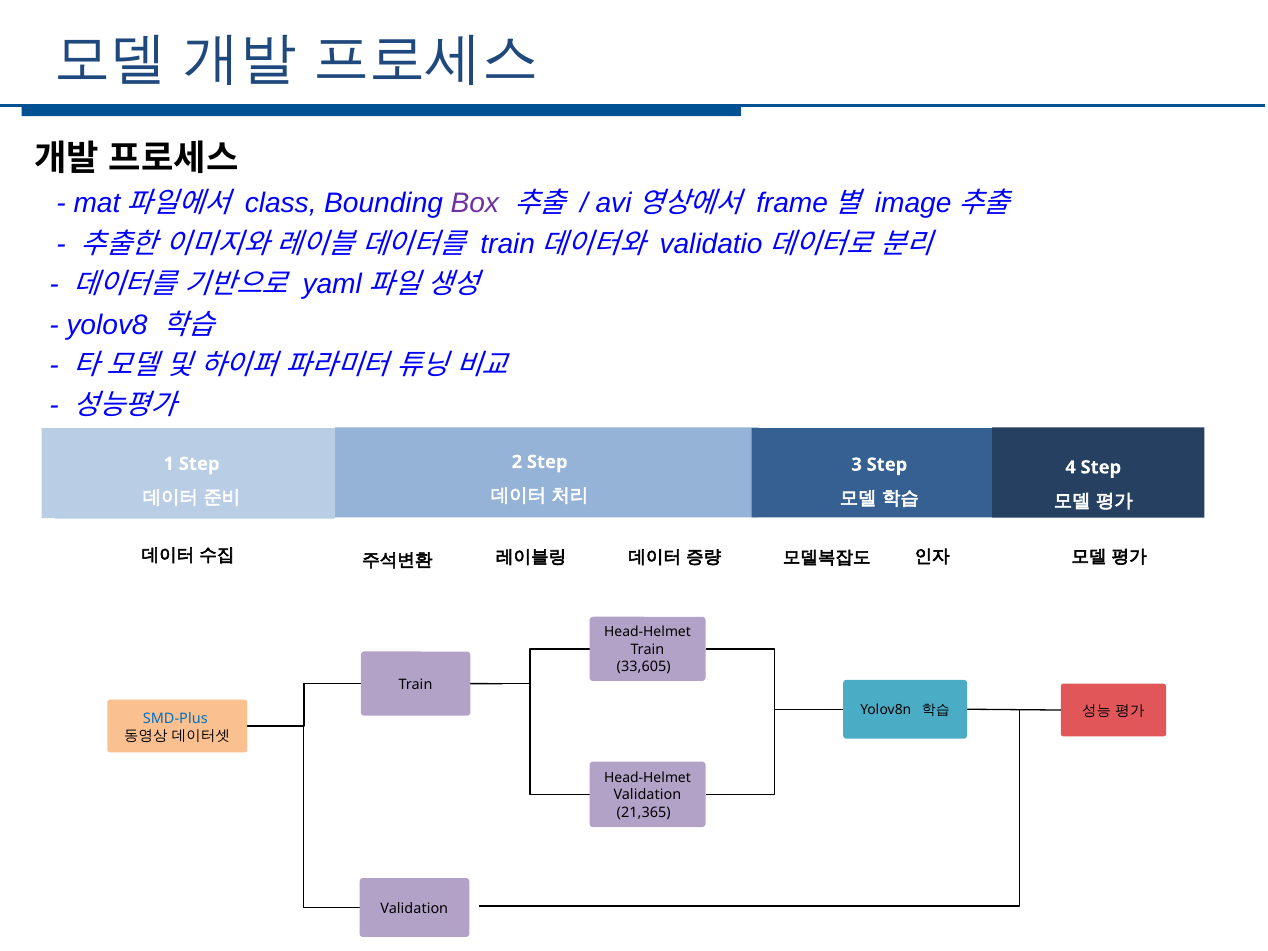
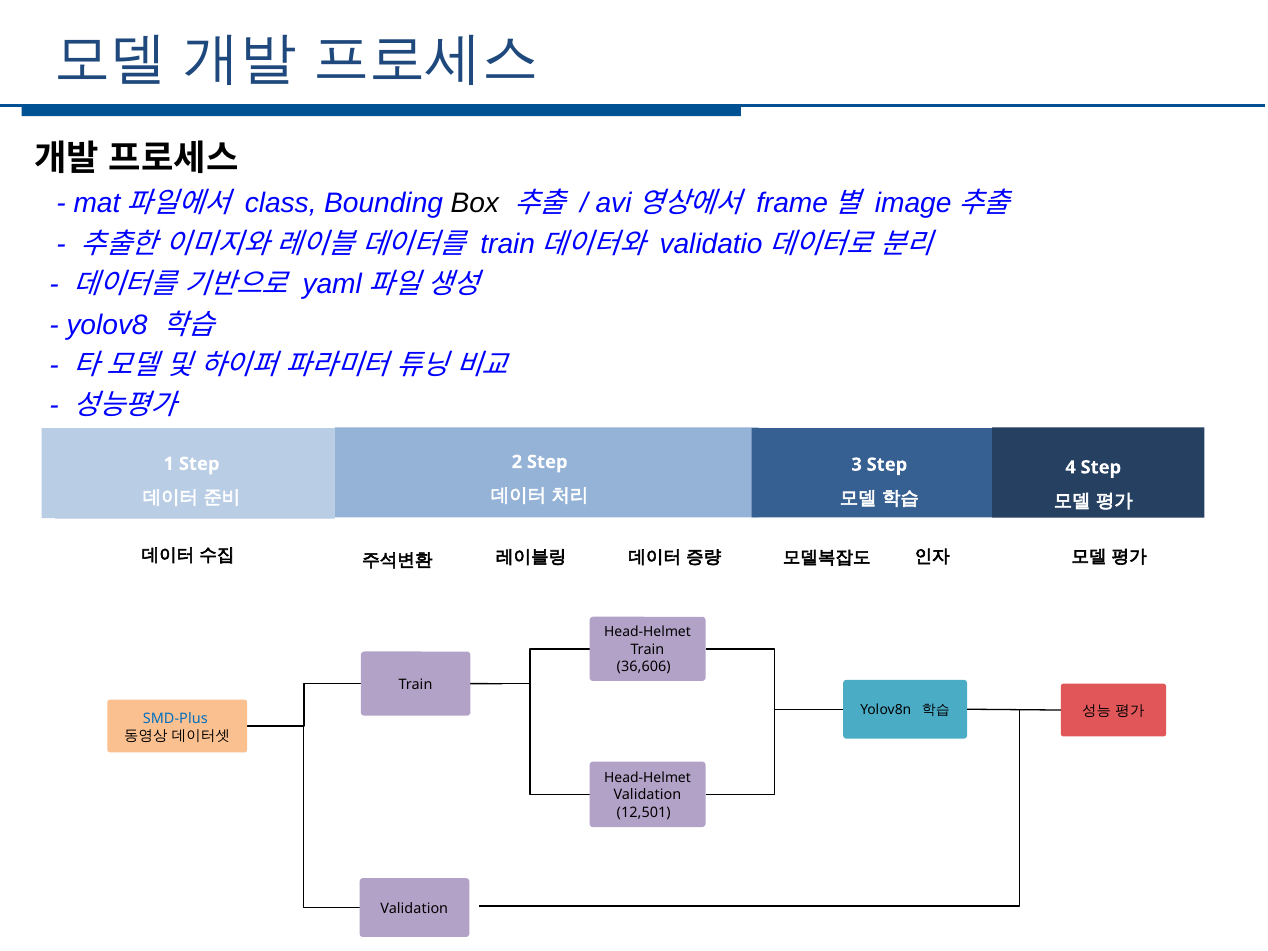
Box colour: purple -> black
33,605: 33,605 -> 36,606
21,365: 21,365 -> 12,501
